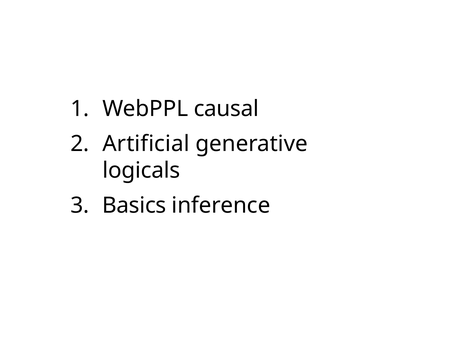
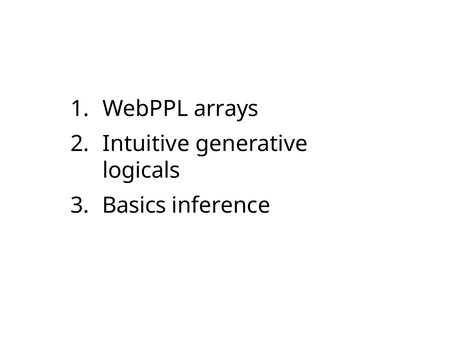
causal: causal -> arrays
Artificial: Artificial -> Intuitive
